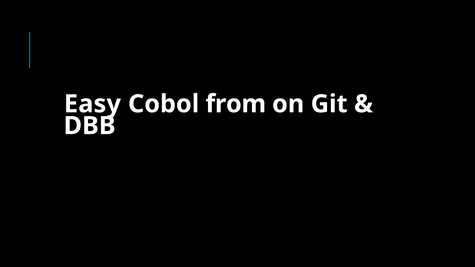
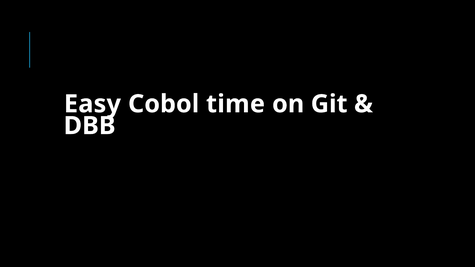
from: from -> time
